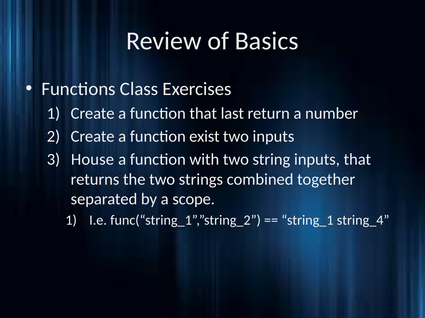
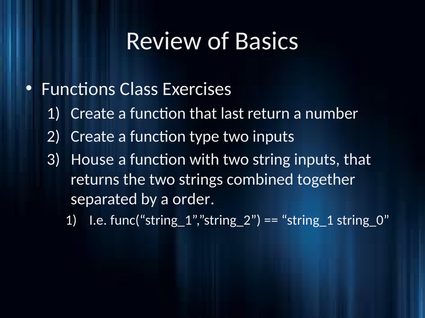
exist: exist -> type
scope: scope -> order
string_4: string_4 -> string_0
